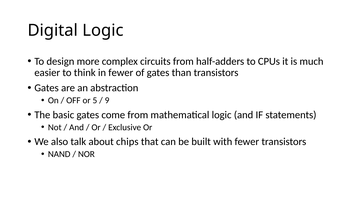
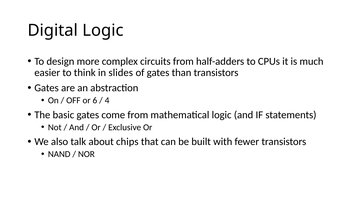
in fewer: fewer -> slides
5: 5 -> 6
9: 9 -> 4
